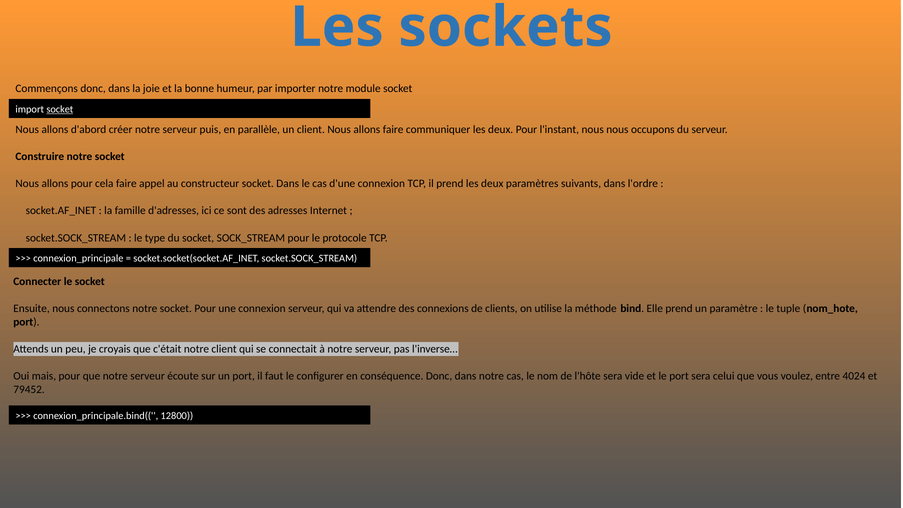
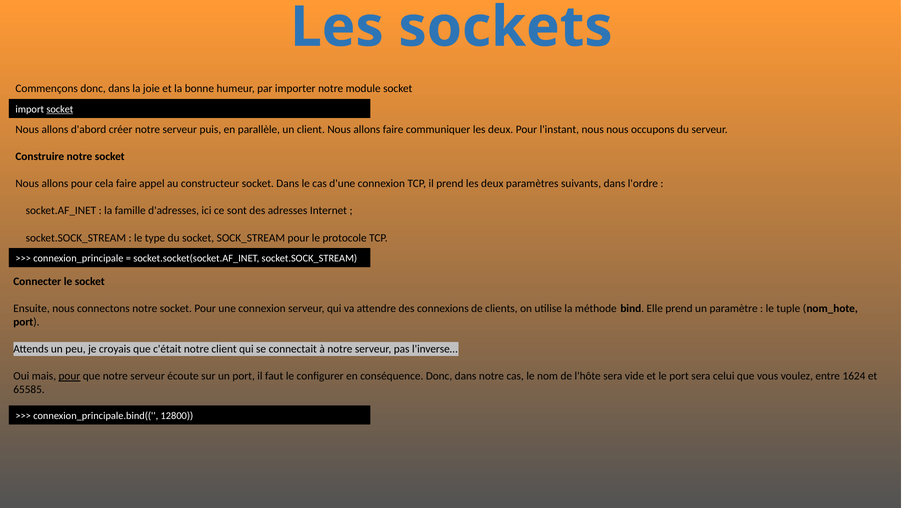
pour at (69, 376) underline: none -> present
4024: 4024 -> 1624
79452: 79452 -> 65585
